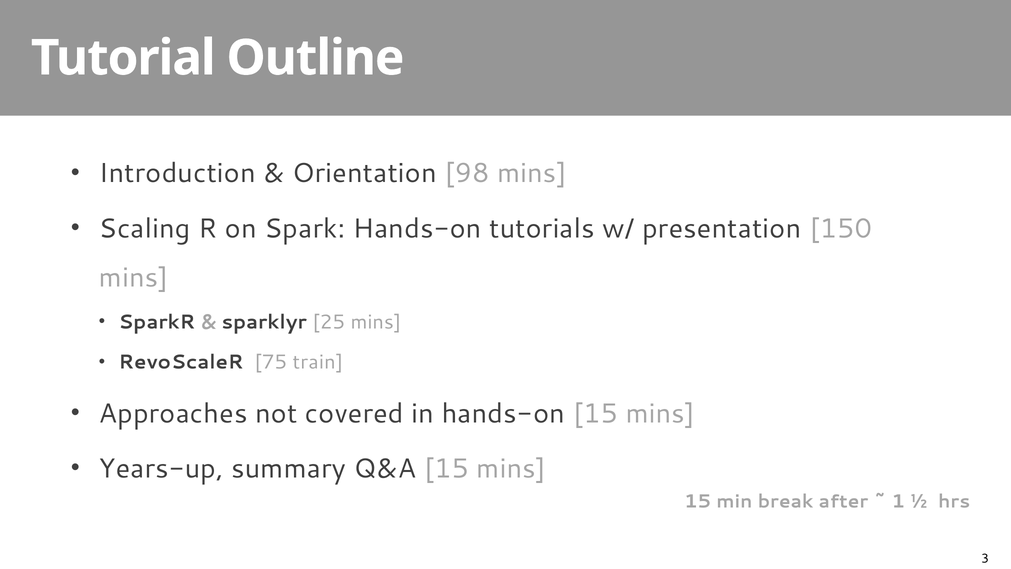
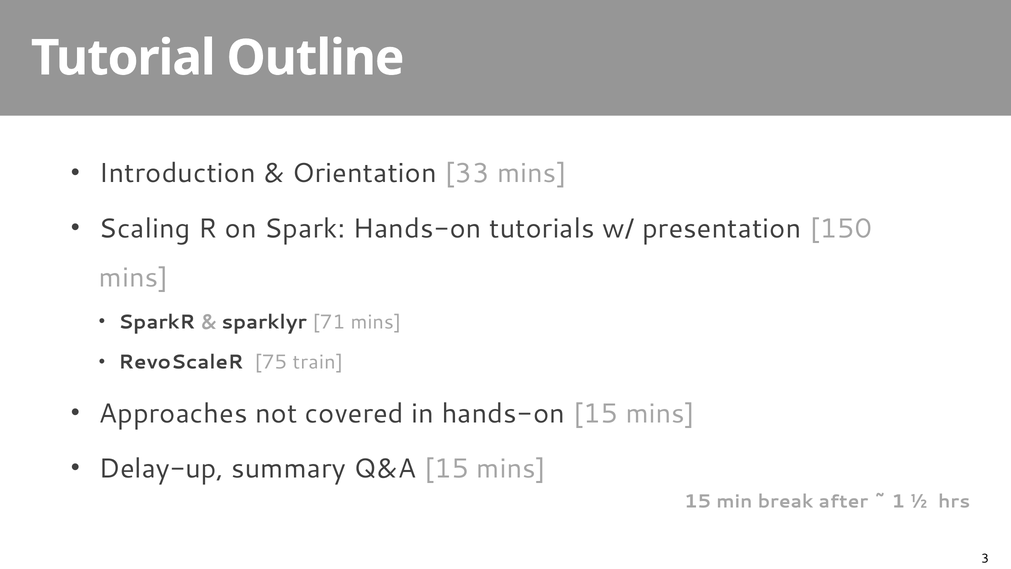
98: 98 -> 33
25: 25 -> 71
Years-up: Years-up -> Delay-up
